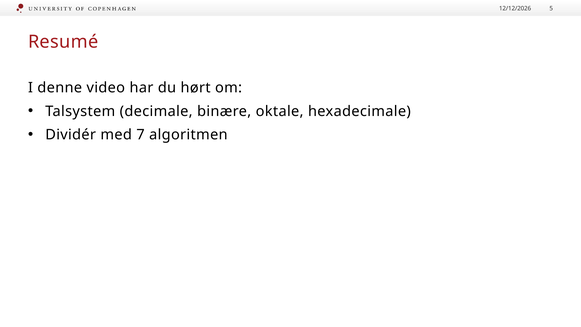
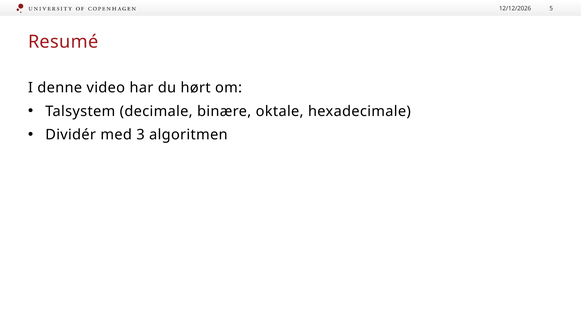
7: 7 -> 3
